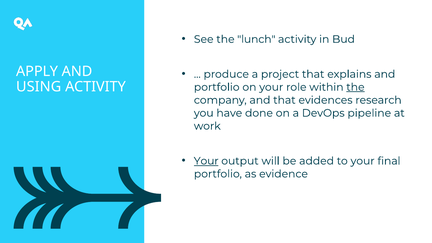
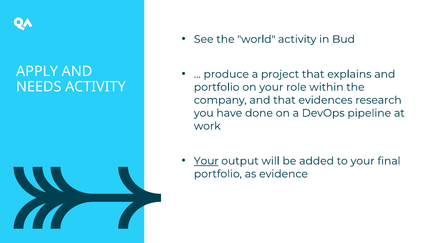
lunch: lunch -> world
USING: USING -> NEEDS
the at (355, 87) underline: present -> none
